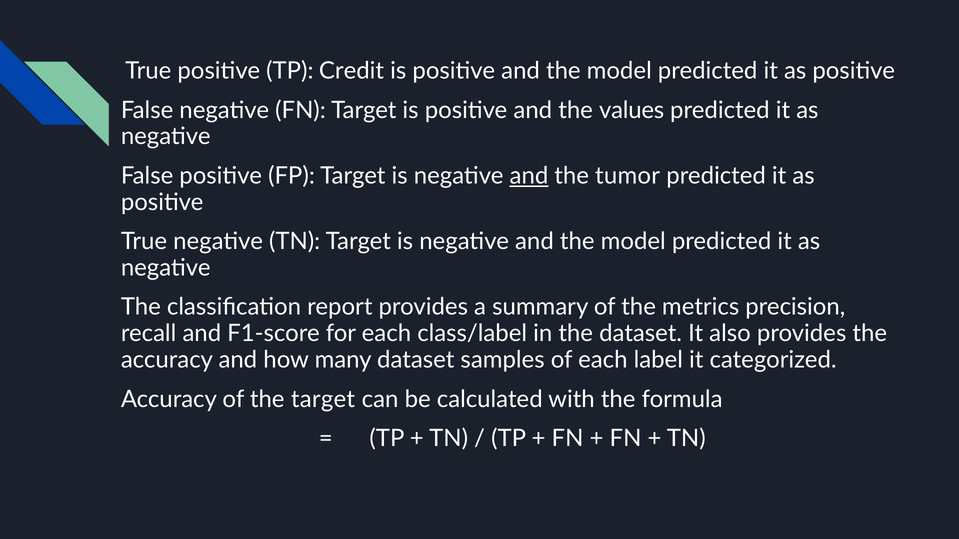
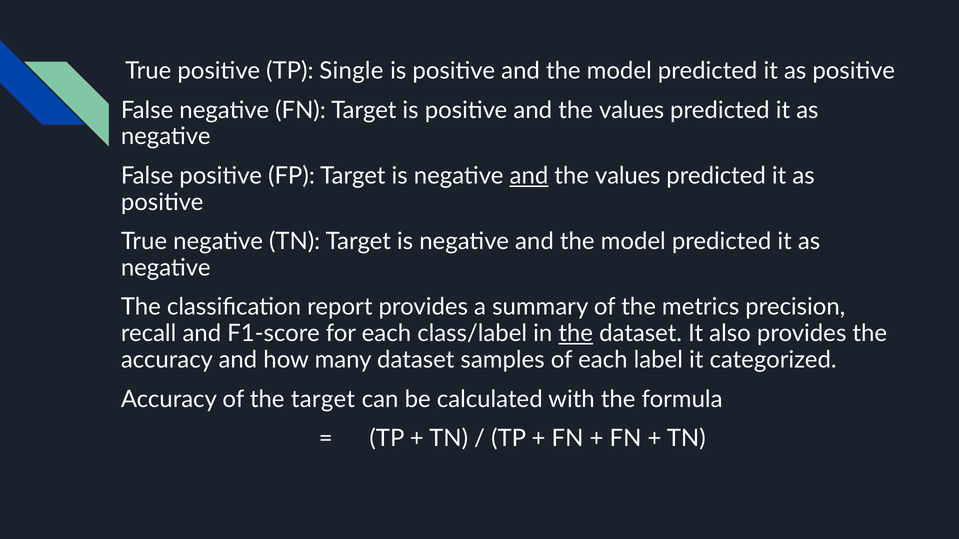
Credit: Credit -> Single
tumor at (628, 176): tumor -> values
the at (576, 334) underline: none -> present
